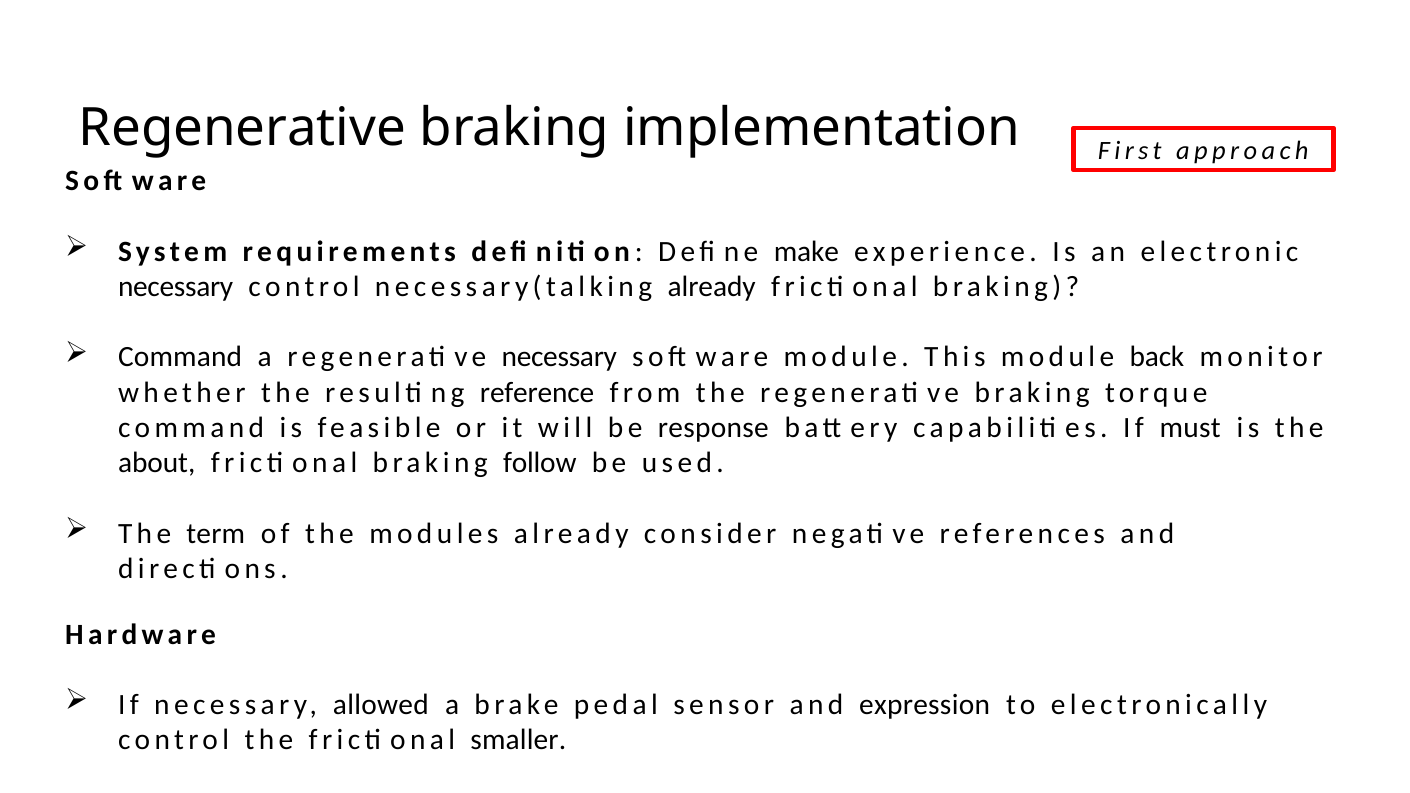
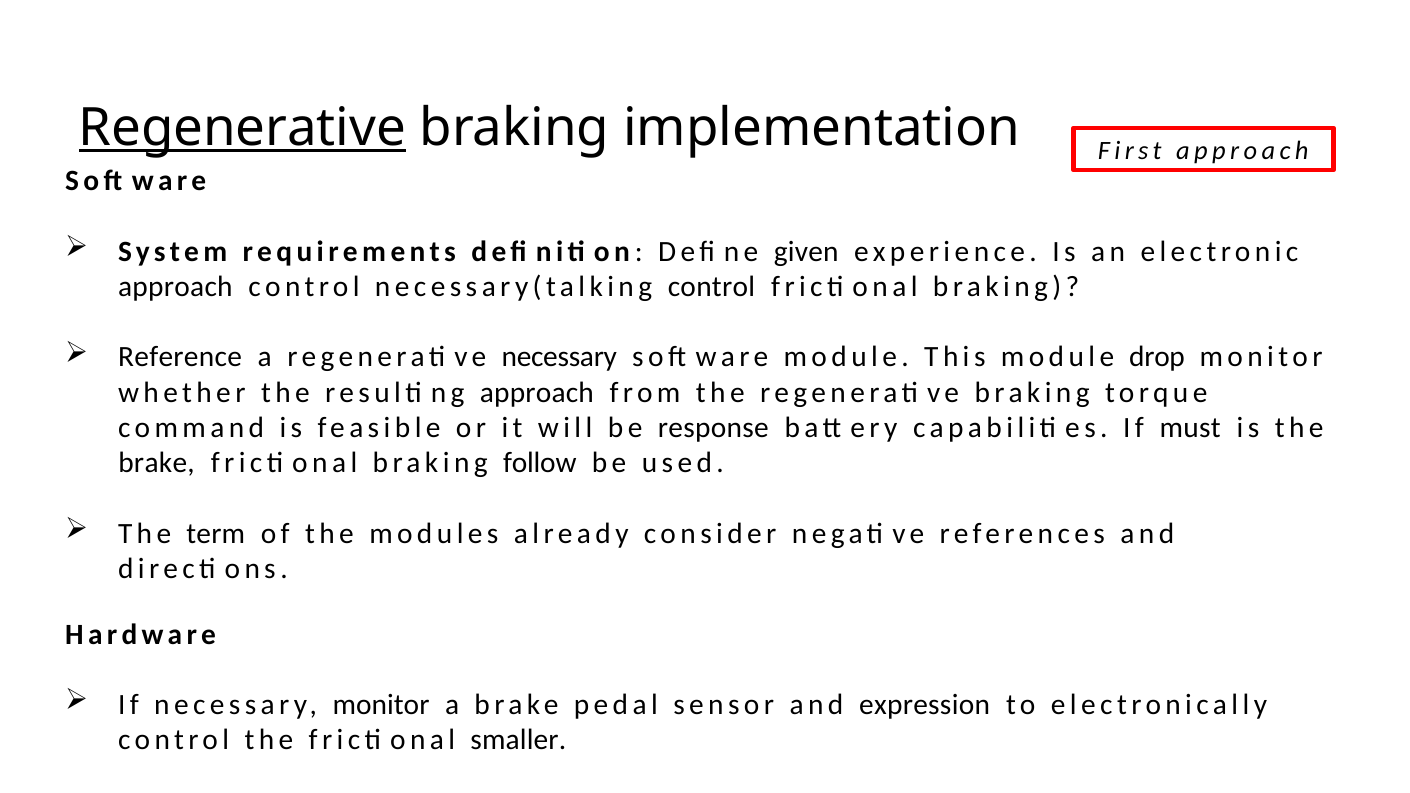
Regenerative underline: none -> present
make: make -> given
necessary at (176, 287): necessary -> approach
necessary(talking already: already -> control
Command at (180, 357): Command -> Reference
back: back -> drop
reference at (537, 392): reference -> approach
about at (157, 463): about -> brake
necessary allowed: allowed -> monitor
